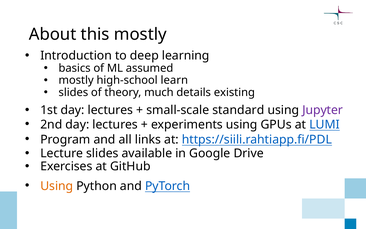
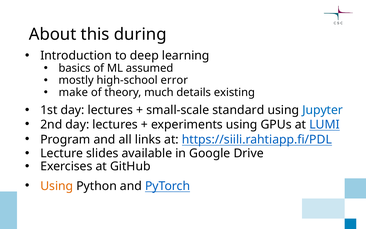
this mostly: mostly -> during
learn: learn -> error
slides at (73, 92): slides -> make
Jupyter colour: purple -> blue
